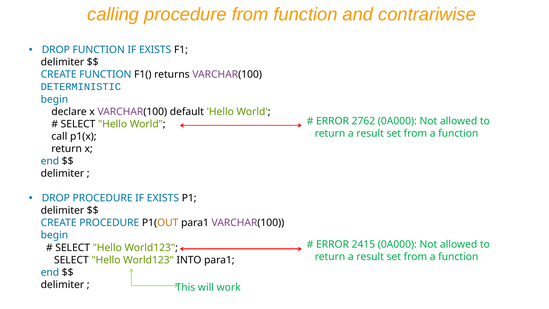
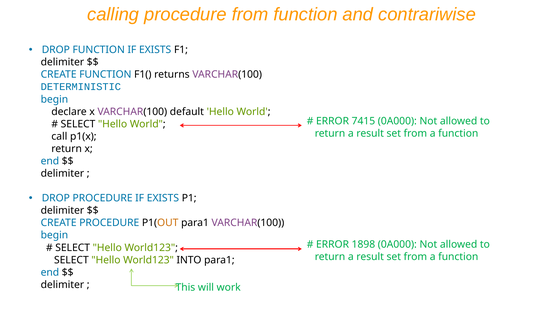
2762: 2762 -> 7415
2415: 2415 -> 1898
